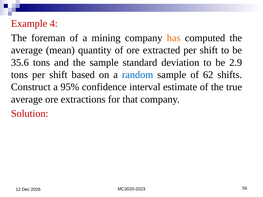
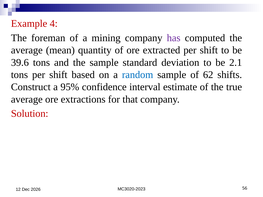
has colour: orange -> purple
35.6: 35.6 -> 39.6
2.9: 2.9 -> 2.1
